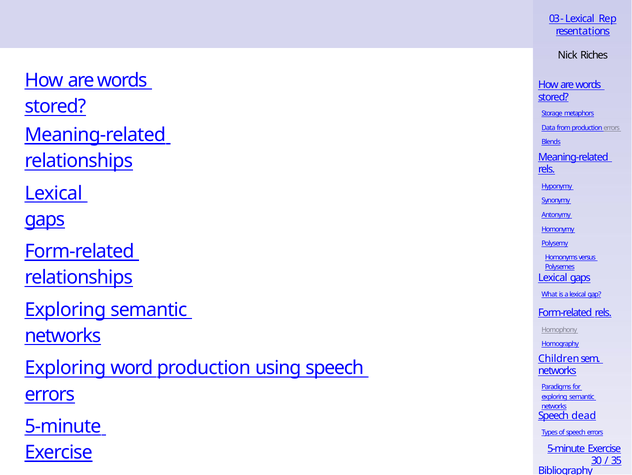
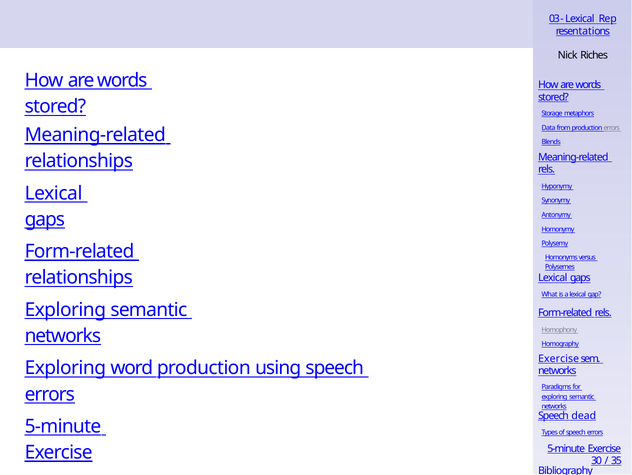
Children at (559, 358): Children -> Exercise
